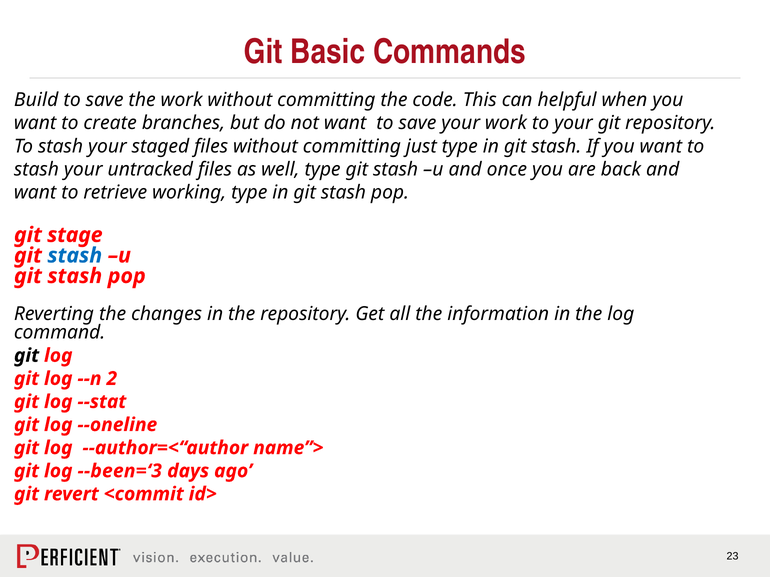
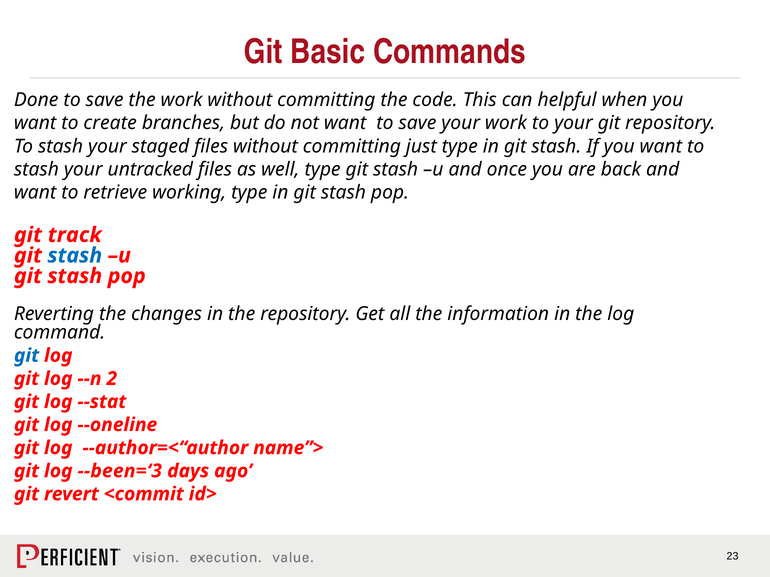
Build: Build -> Done
stage: stage -> track
git at (27, 356) colour: black -> blue
